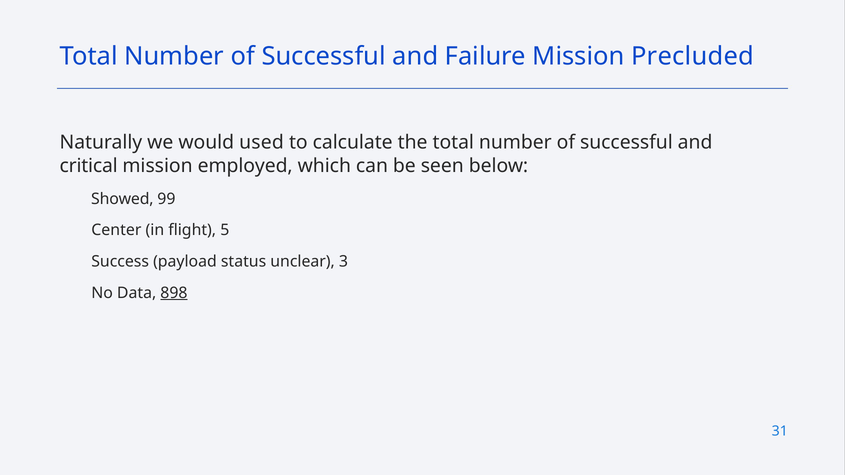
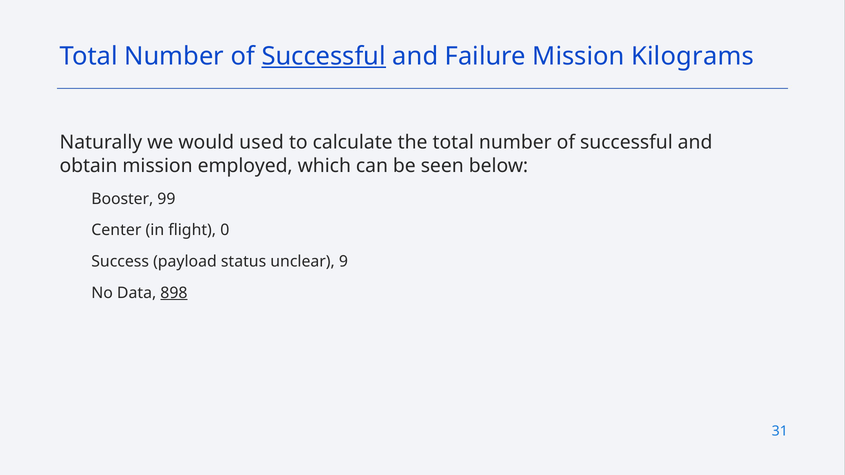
Successful at (324, 56) underline: none -> present
Precluded: Precluded -> Kilograms
critical: critical -> obtain
Showed: Showed -> Booster
5: 5 -> 0
3: 3 -> 9
